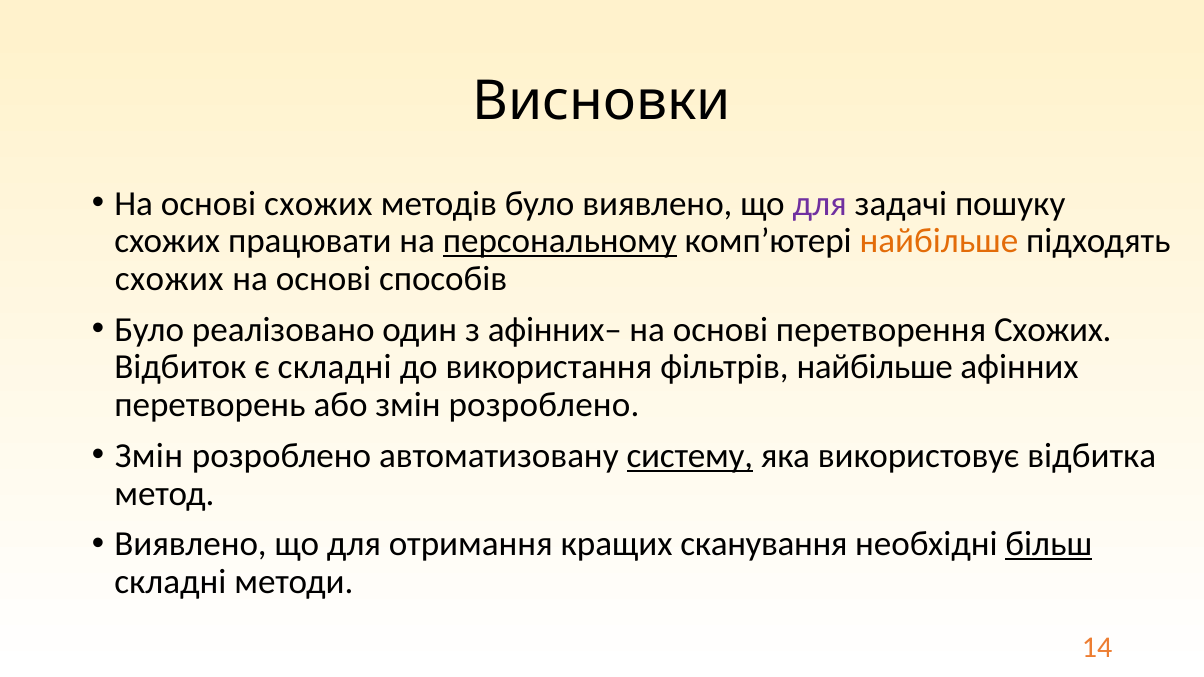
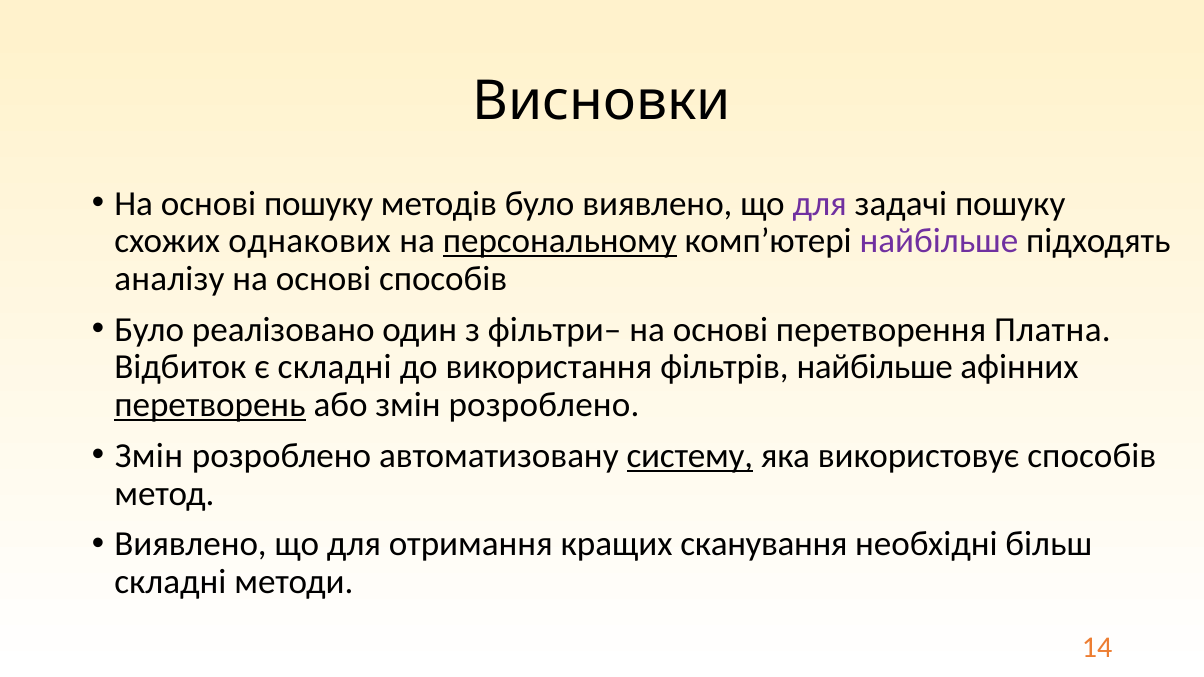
основі схожих: схожих -> пошуку
працювати: працювати -> однакових
найбільше at (939, 241) colour: orange -> purple
схожих at (169, 279): схожих -> аналізу
афінних–: афінних– -> фільтри–
перетворення Схожих: Схожих -> Платна
перетворень underline: none -> present
використовує відбитка: відбитка -> способів
більш underline: present -> none
